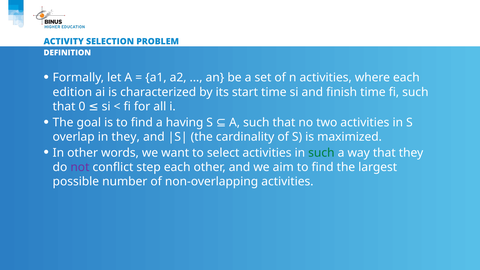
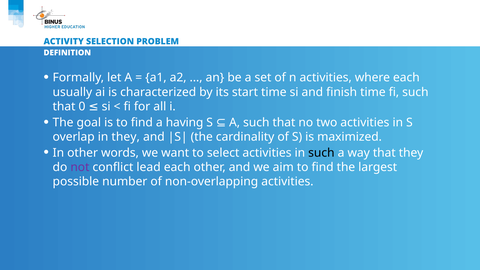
edition: edition -> usually
such at (321, 153) colour: green -> black
step: step -> lead
